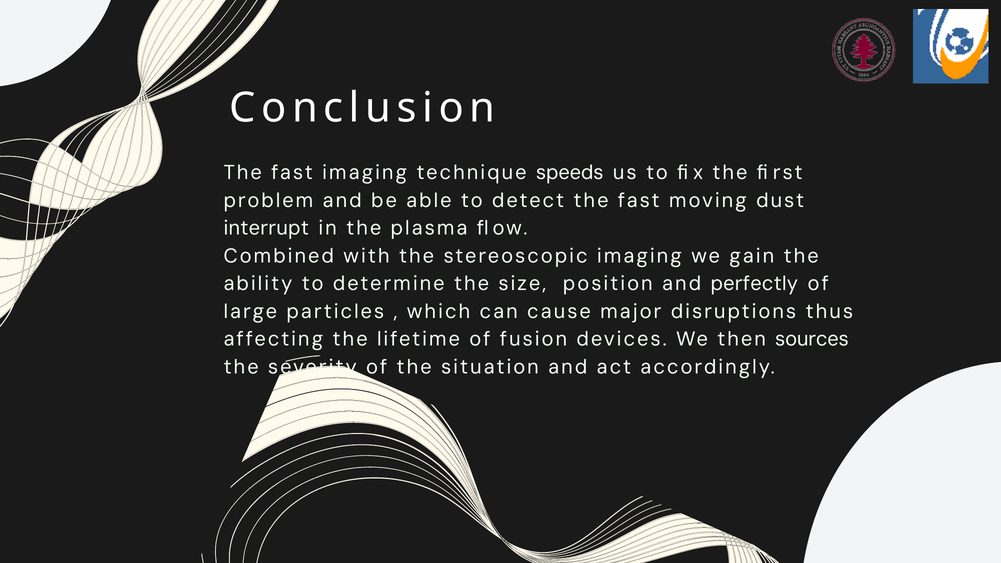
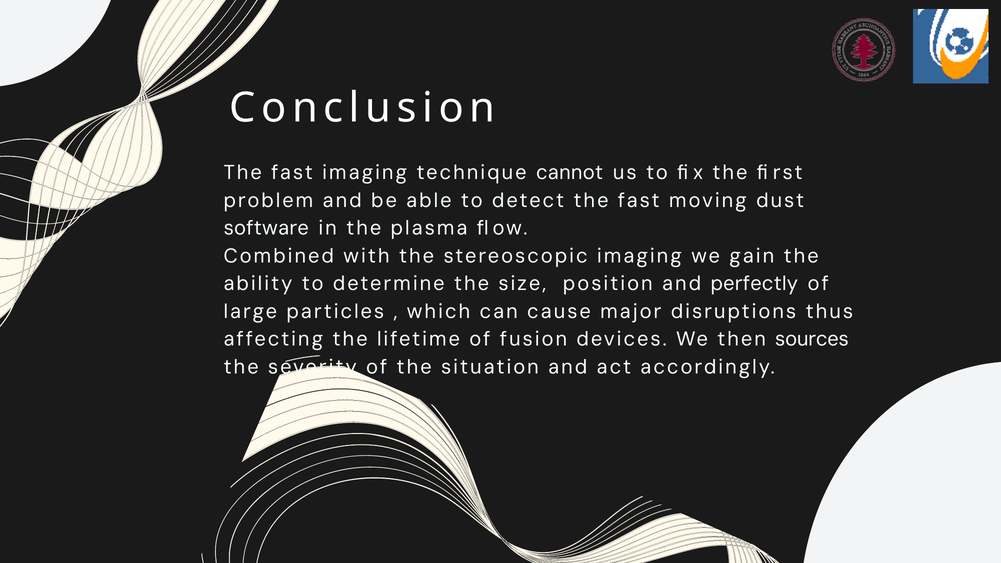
speeds: speeds -> cannot
interrupt: interrupt -> software
